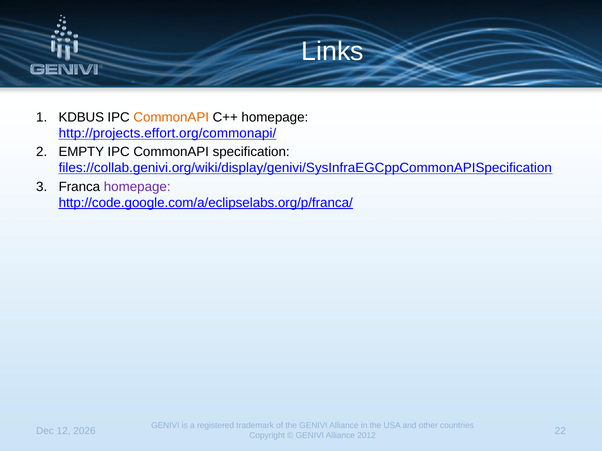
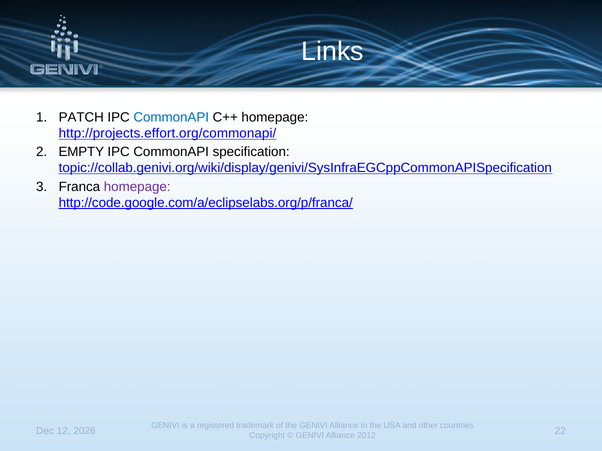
KDBUS: KDBUS -> PATCH
CommonAPI at (171, 117) colour: orange -> blue
files://collab.genivi.org/wiki/display/genivi/SysInfraEGCppCommonAPISpecification: files://collab.genivi.org/wiki/display/genivi/SysInfraEGCppCommonAPISpecification -> topic://collab.genivi.org/wiki/display/genivi/SysInfraEGCppCommonAPISpecification
